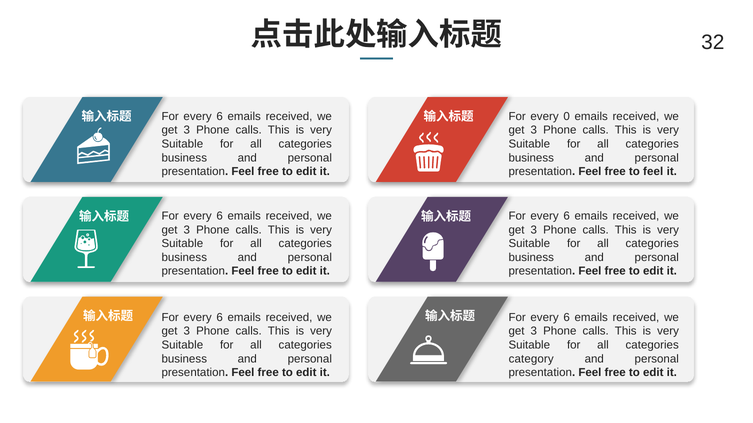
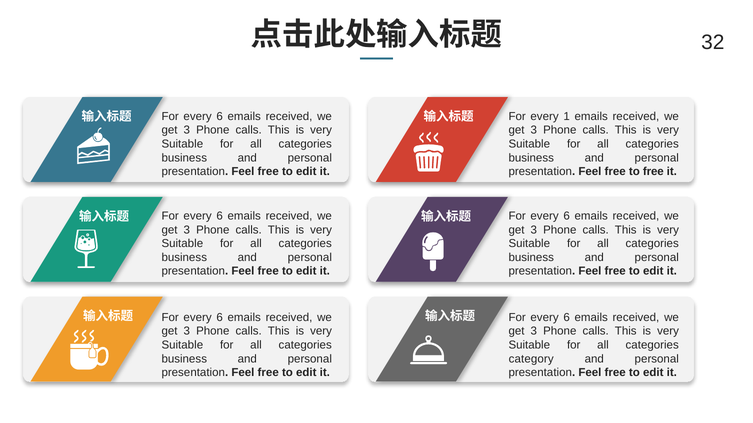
0: 0 -> 1
to feel: feel -> free
